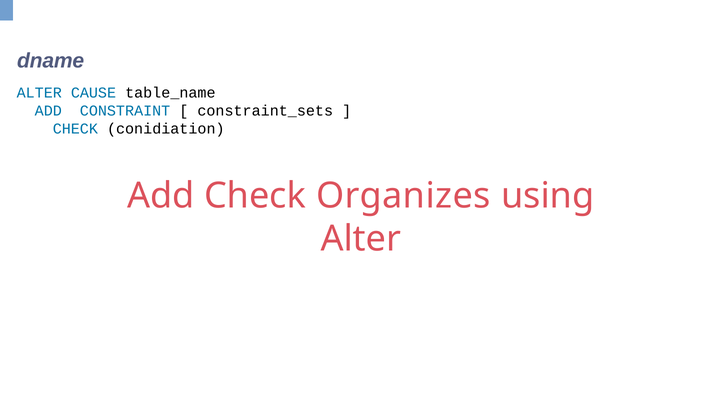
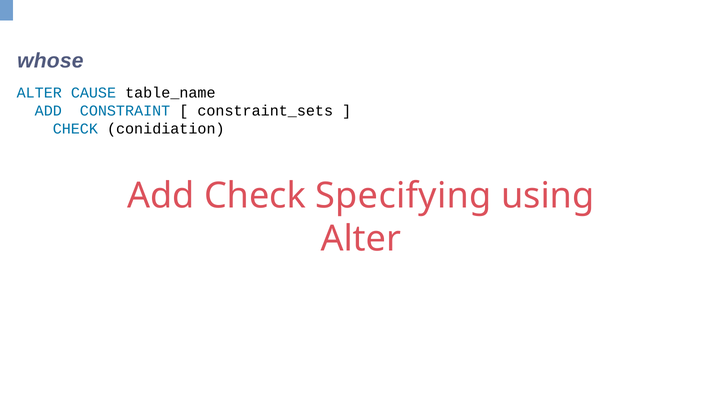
dname: dname -> whose
Organizes: Organizes -> Specifying
